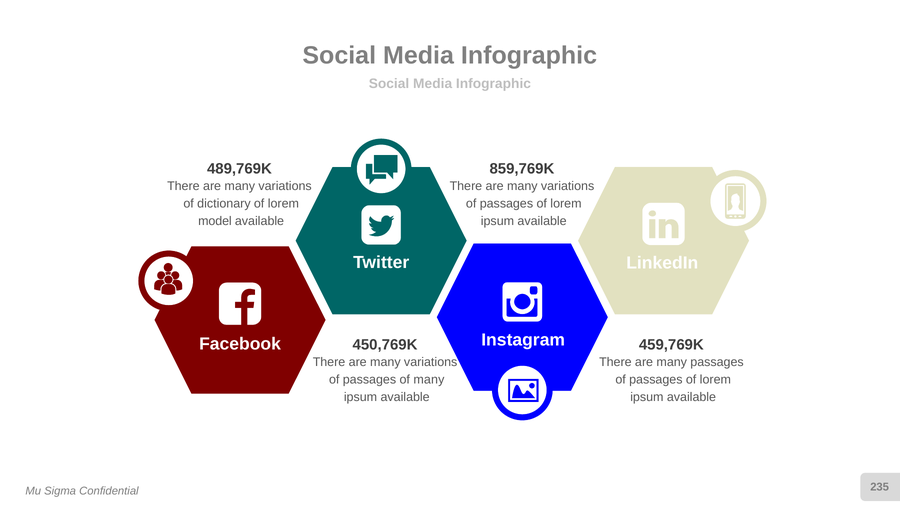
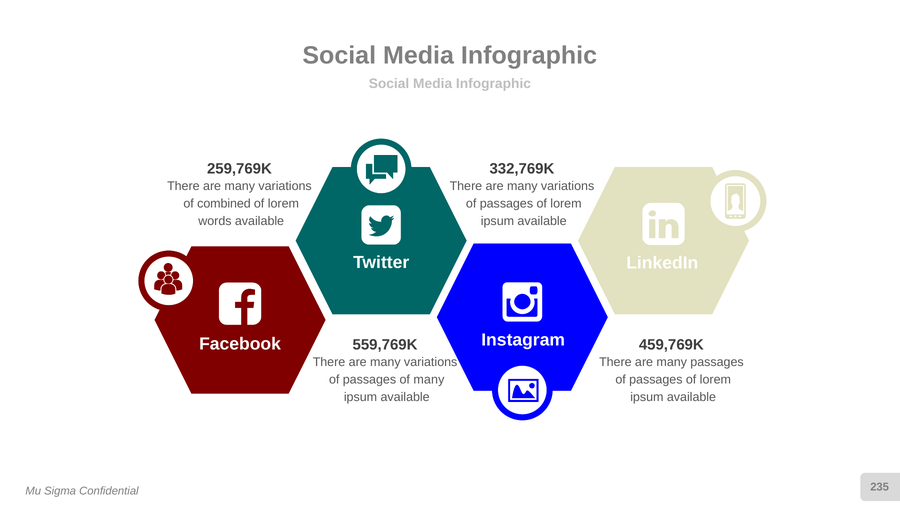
489,769K: 489,769K -> 259,769K
859,769K: 859,769K -> 332,769K
dictionary: dictionary -> combined
model: model -> words
450,769K: 450,769K -> 559,769K
